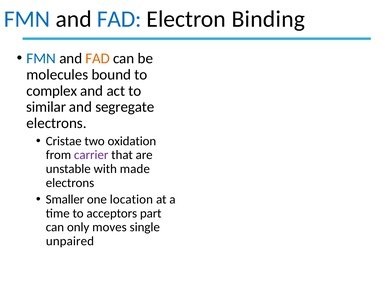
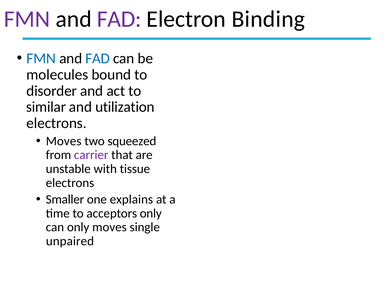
FMN at (27, 19) colour: blue -> purple
FAD at (119, 19) colour: blue -> purple
FAD at (98, 58) colour: orange -> blue
complex: complex -> disorder
segregate: segregate -> utilization
Cristae at (64, 141): Cristae -> Moves
oxidation: oxidation -> squeezed
made: made -> tissue
location: location -> explains
acceptors part: part -> only
